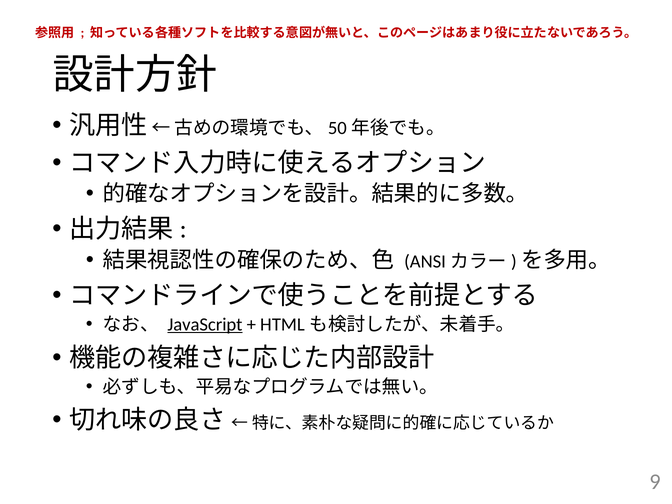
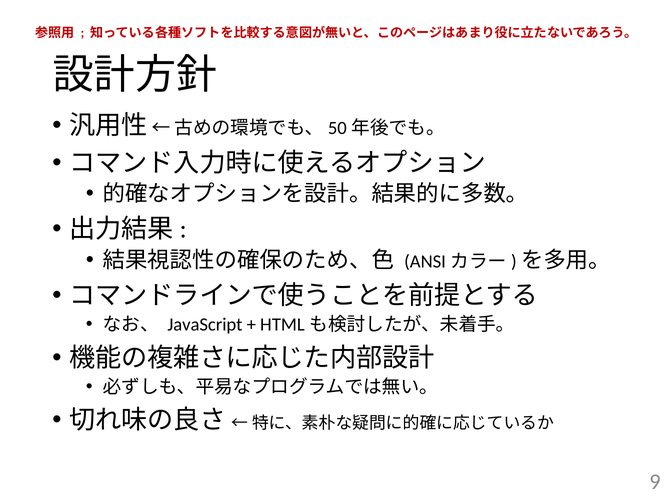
JavaScript underline: present -> none
